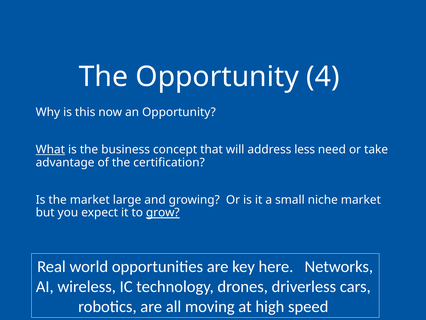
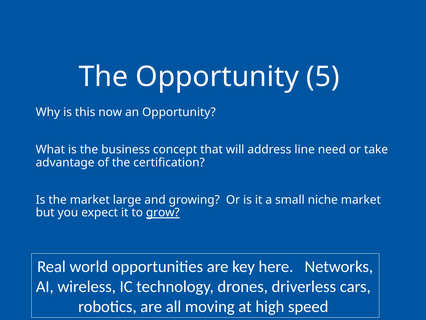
4: 4 -> 5
What underline: present -> none
less: less -> line
